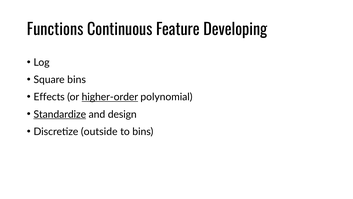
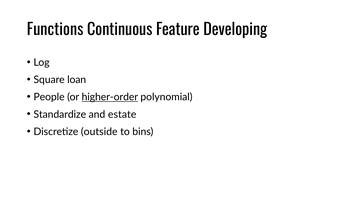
Square bins: bins -> loan
Effects: Effects -> People
Standardize underline: present -> none
design: design -> estate
